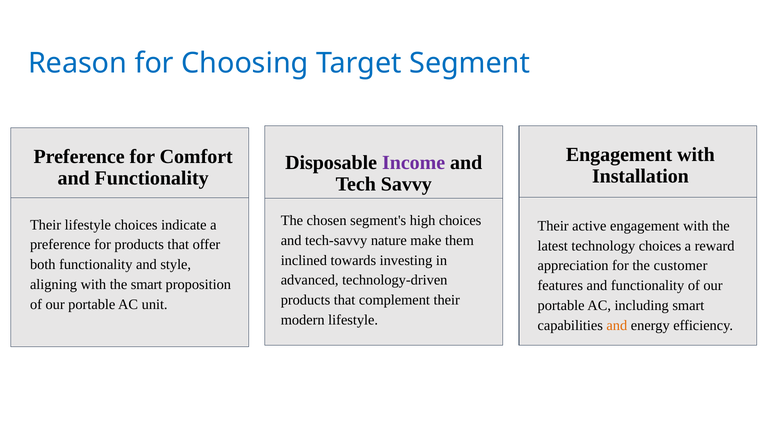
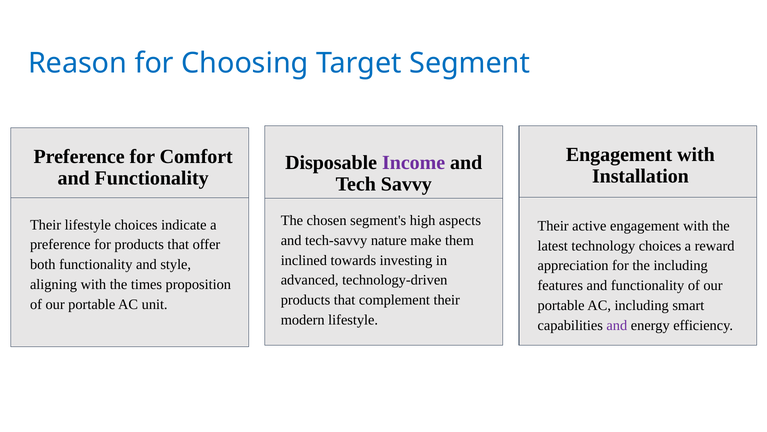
high choices: choices -> aspects
the customer: customer -> including
the smart: smart -> times
and at (617, 325) colour: orange -> purple
